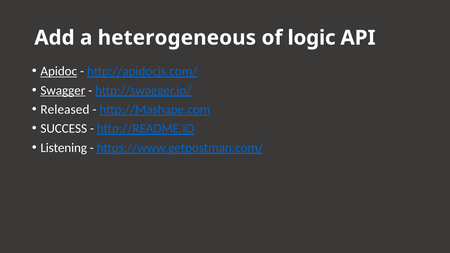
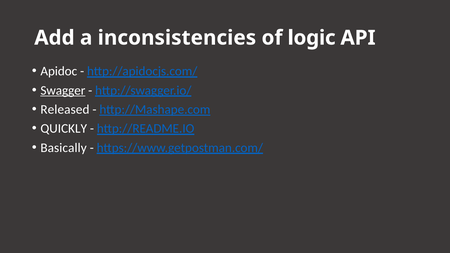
heterogeneous: heterogeneous -> inconsistencies
Apidoc underline: present -> none
SUCCESS: SUCCESS -> QUICKLY
Listening: Listening -> Basically
